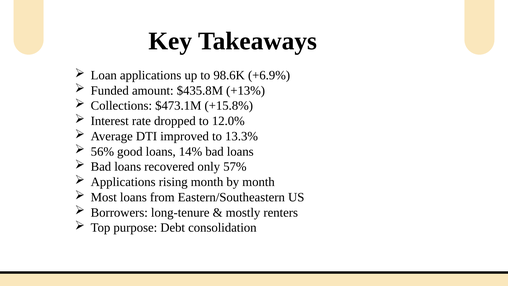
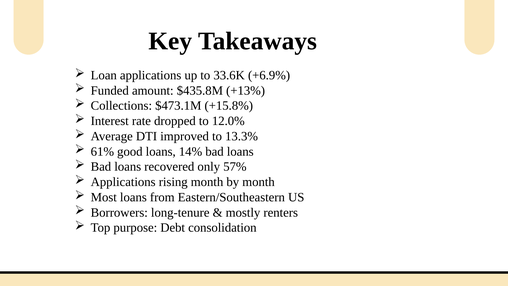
98.6K: 98.6K -> 33.6K
56%: 56% -> 61%
